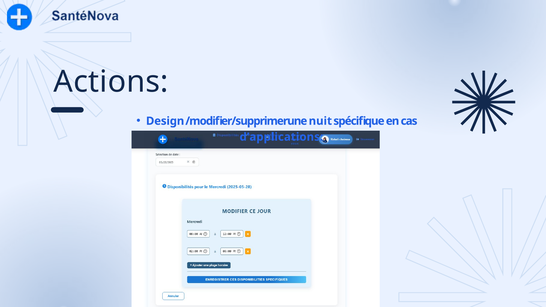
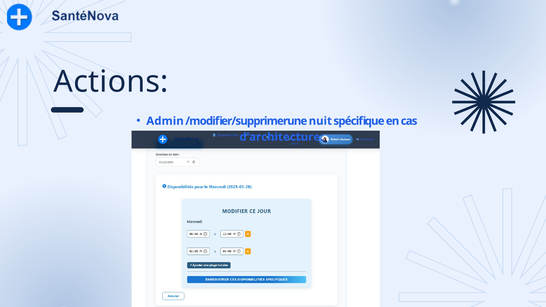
Design: Design -> Admin
d’applications: d’applications -> d’architecture
